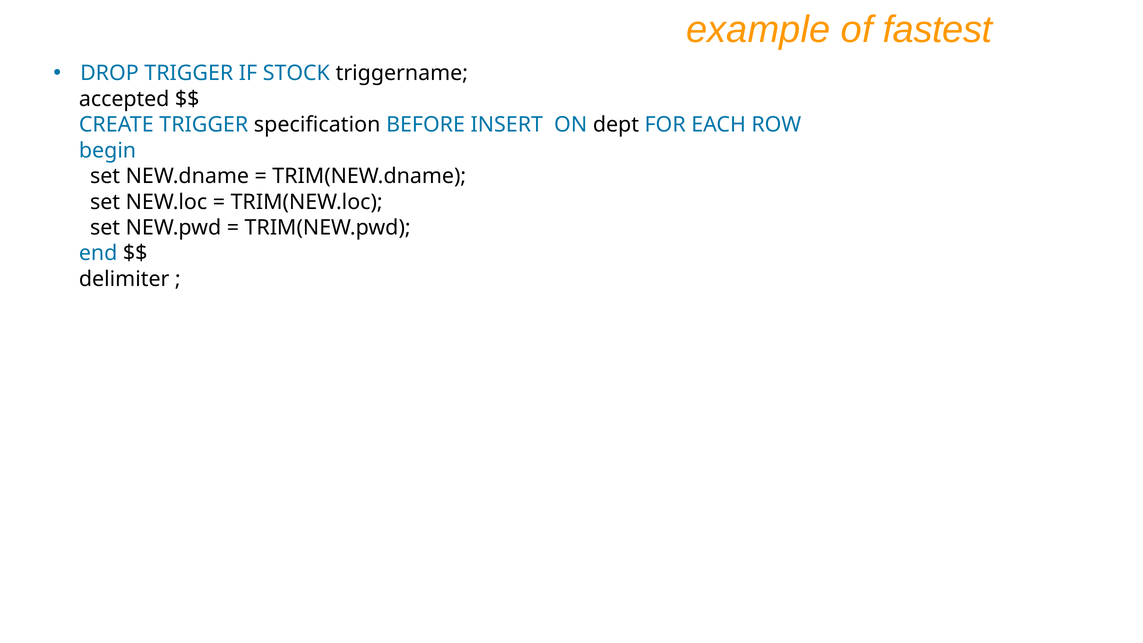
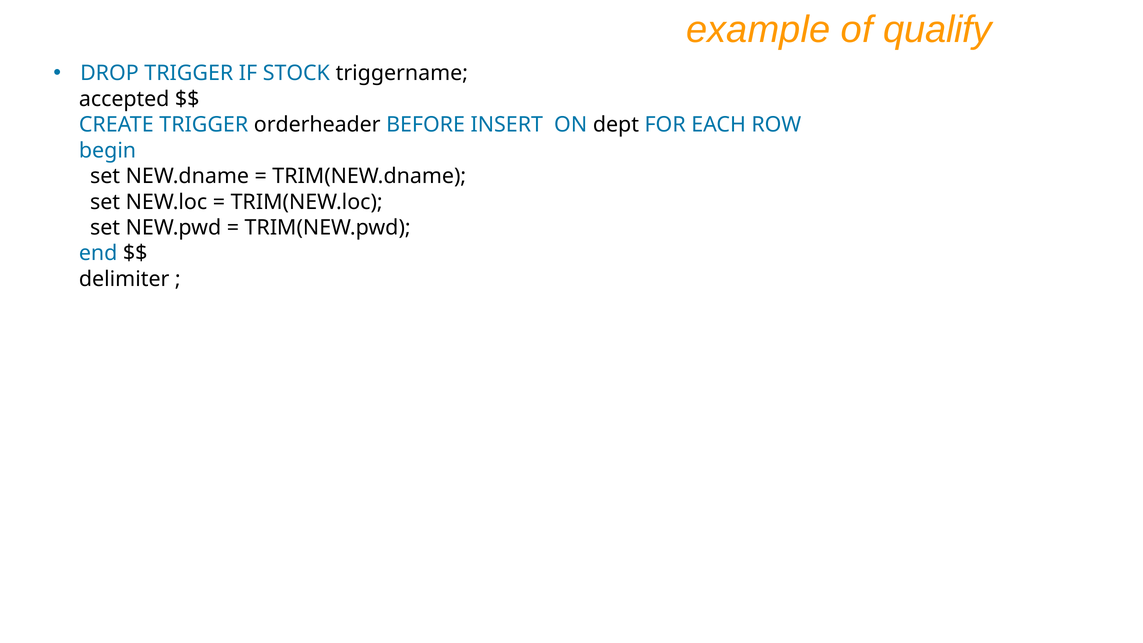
fastest: fastest -> qualify
specification: specification -> orderheader
